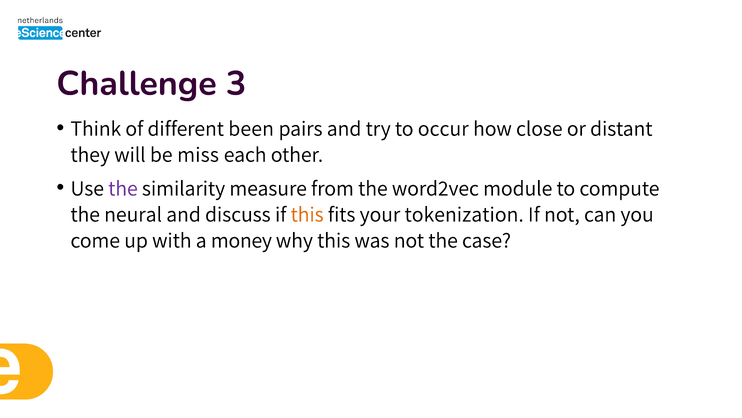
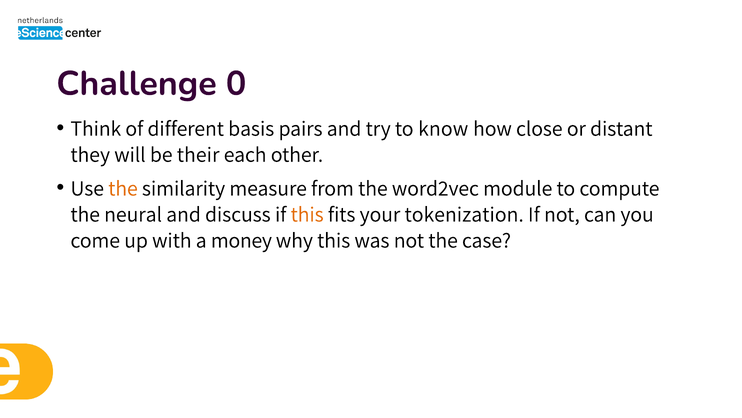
3: 3 -> 0
been: been -> basis
occur: occur -> know
miss: miss -> their
the at (123, 188) colour: purple -> orange
